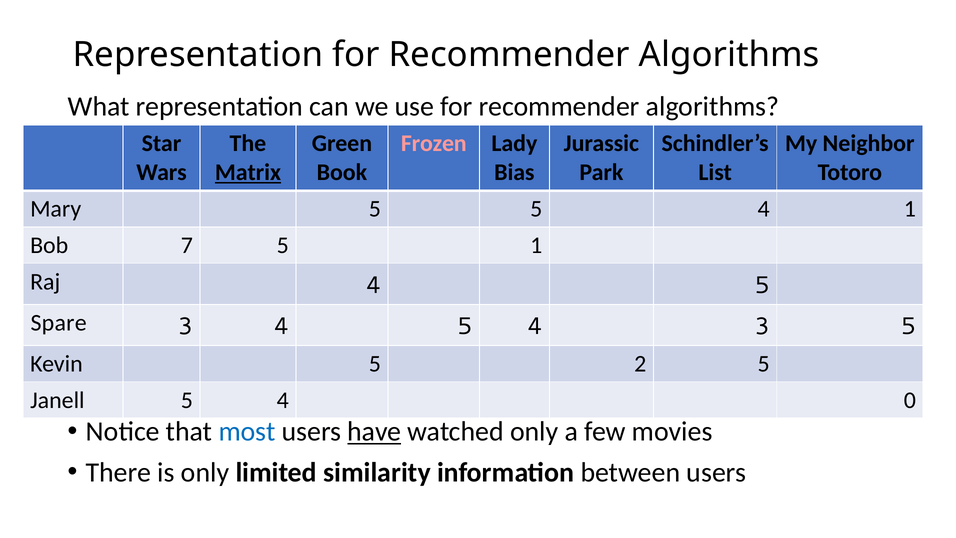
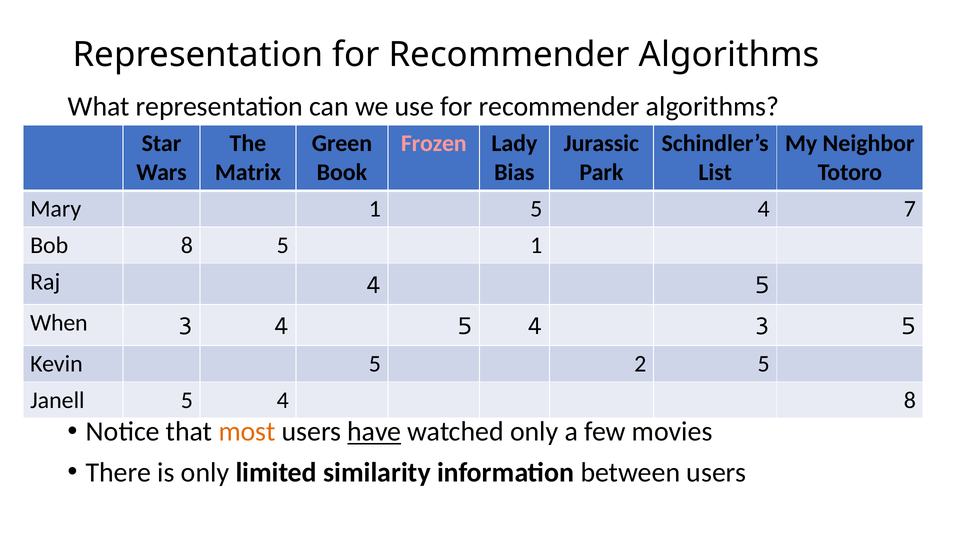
Matrix underline: present -> none
Mary 5: 5 -> 1
4 1: 1 -> 7
Bob 7: 7 -> 8
Spare: Spare -> When
4 0: 0 -> 8
most colour: blue -> orange
